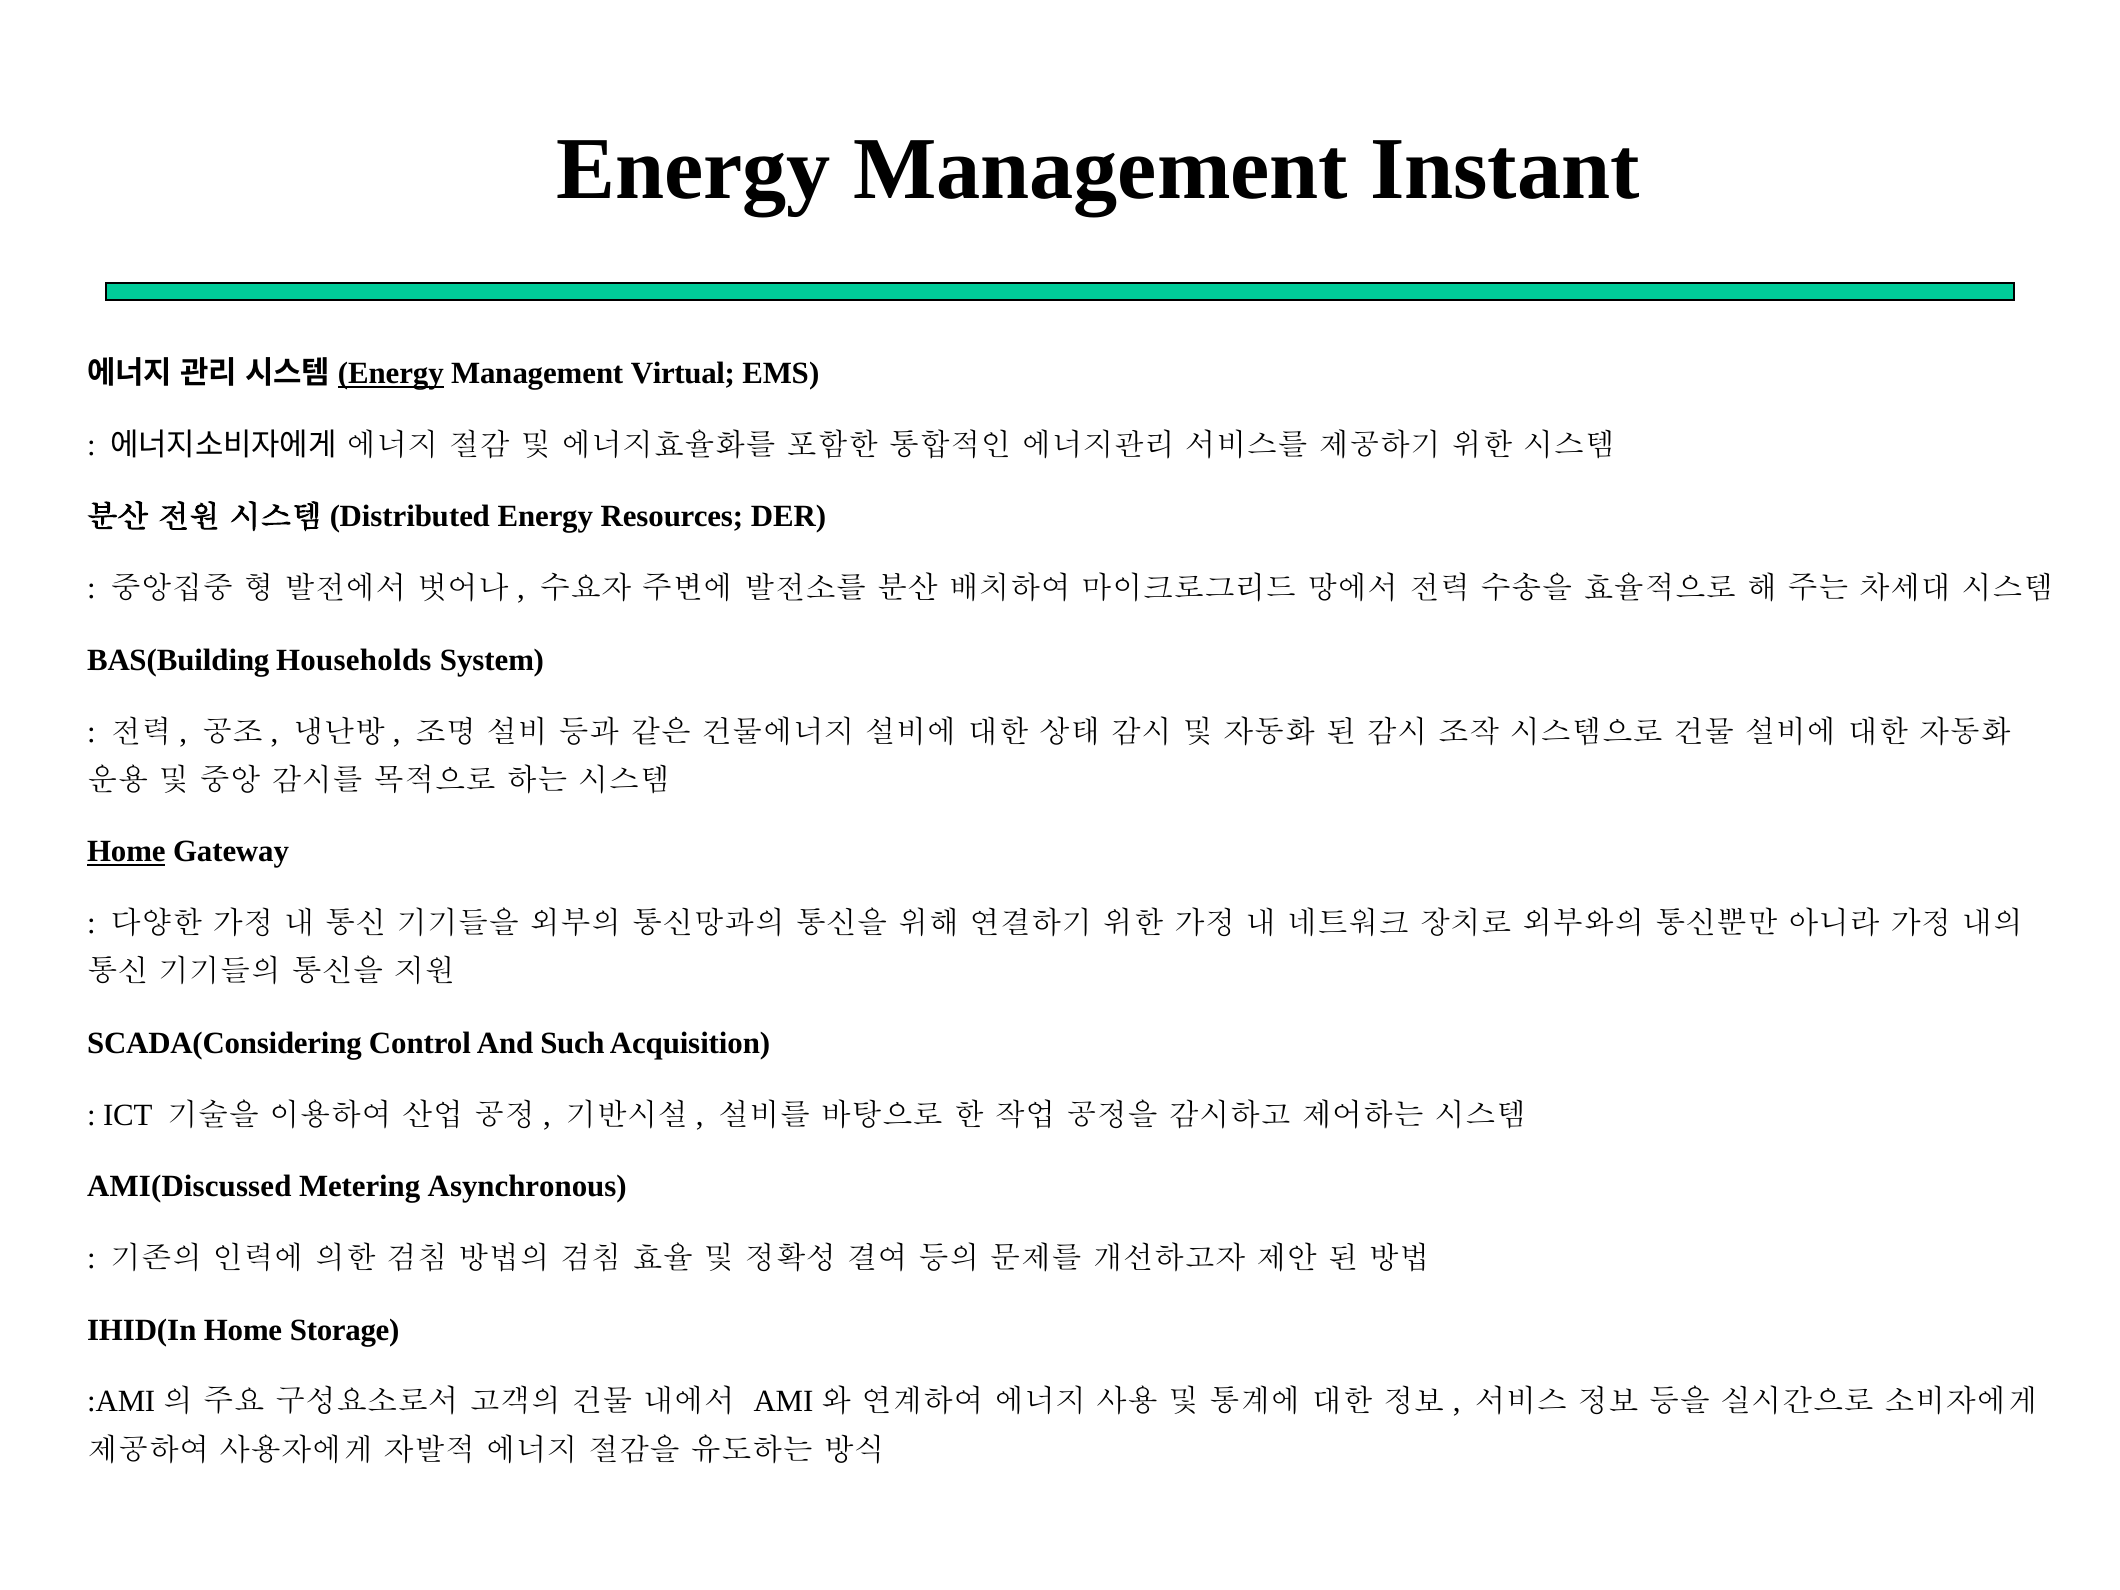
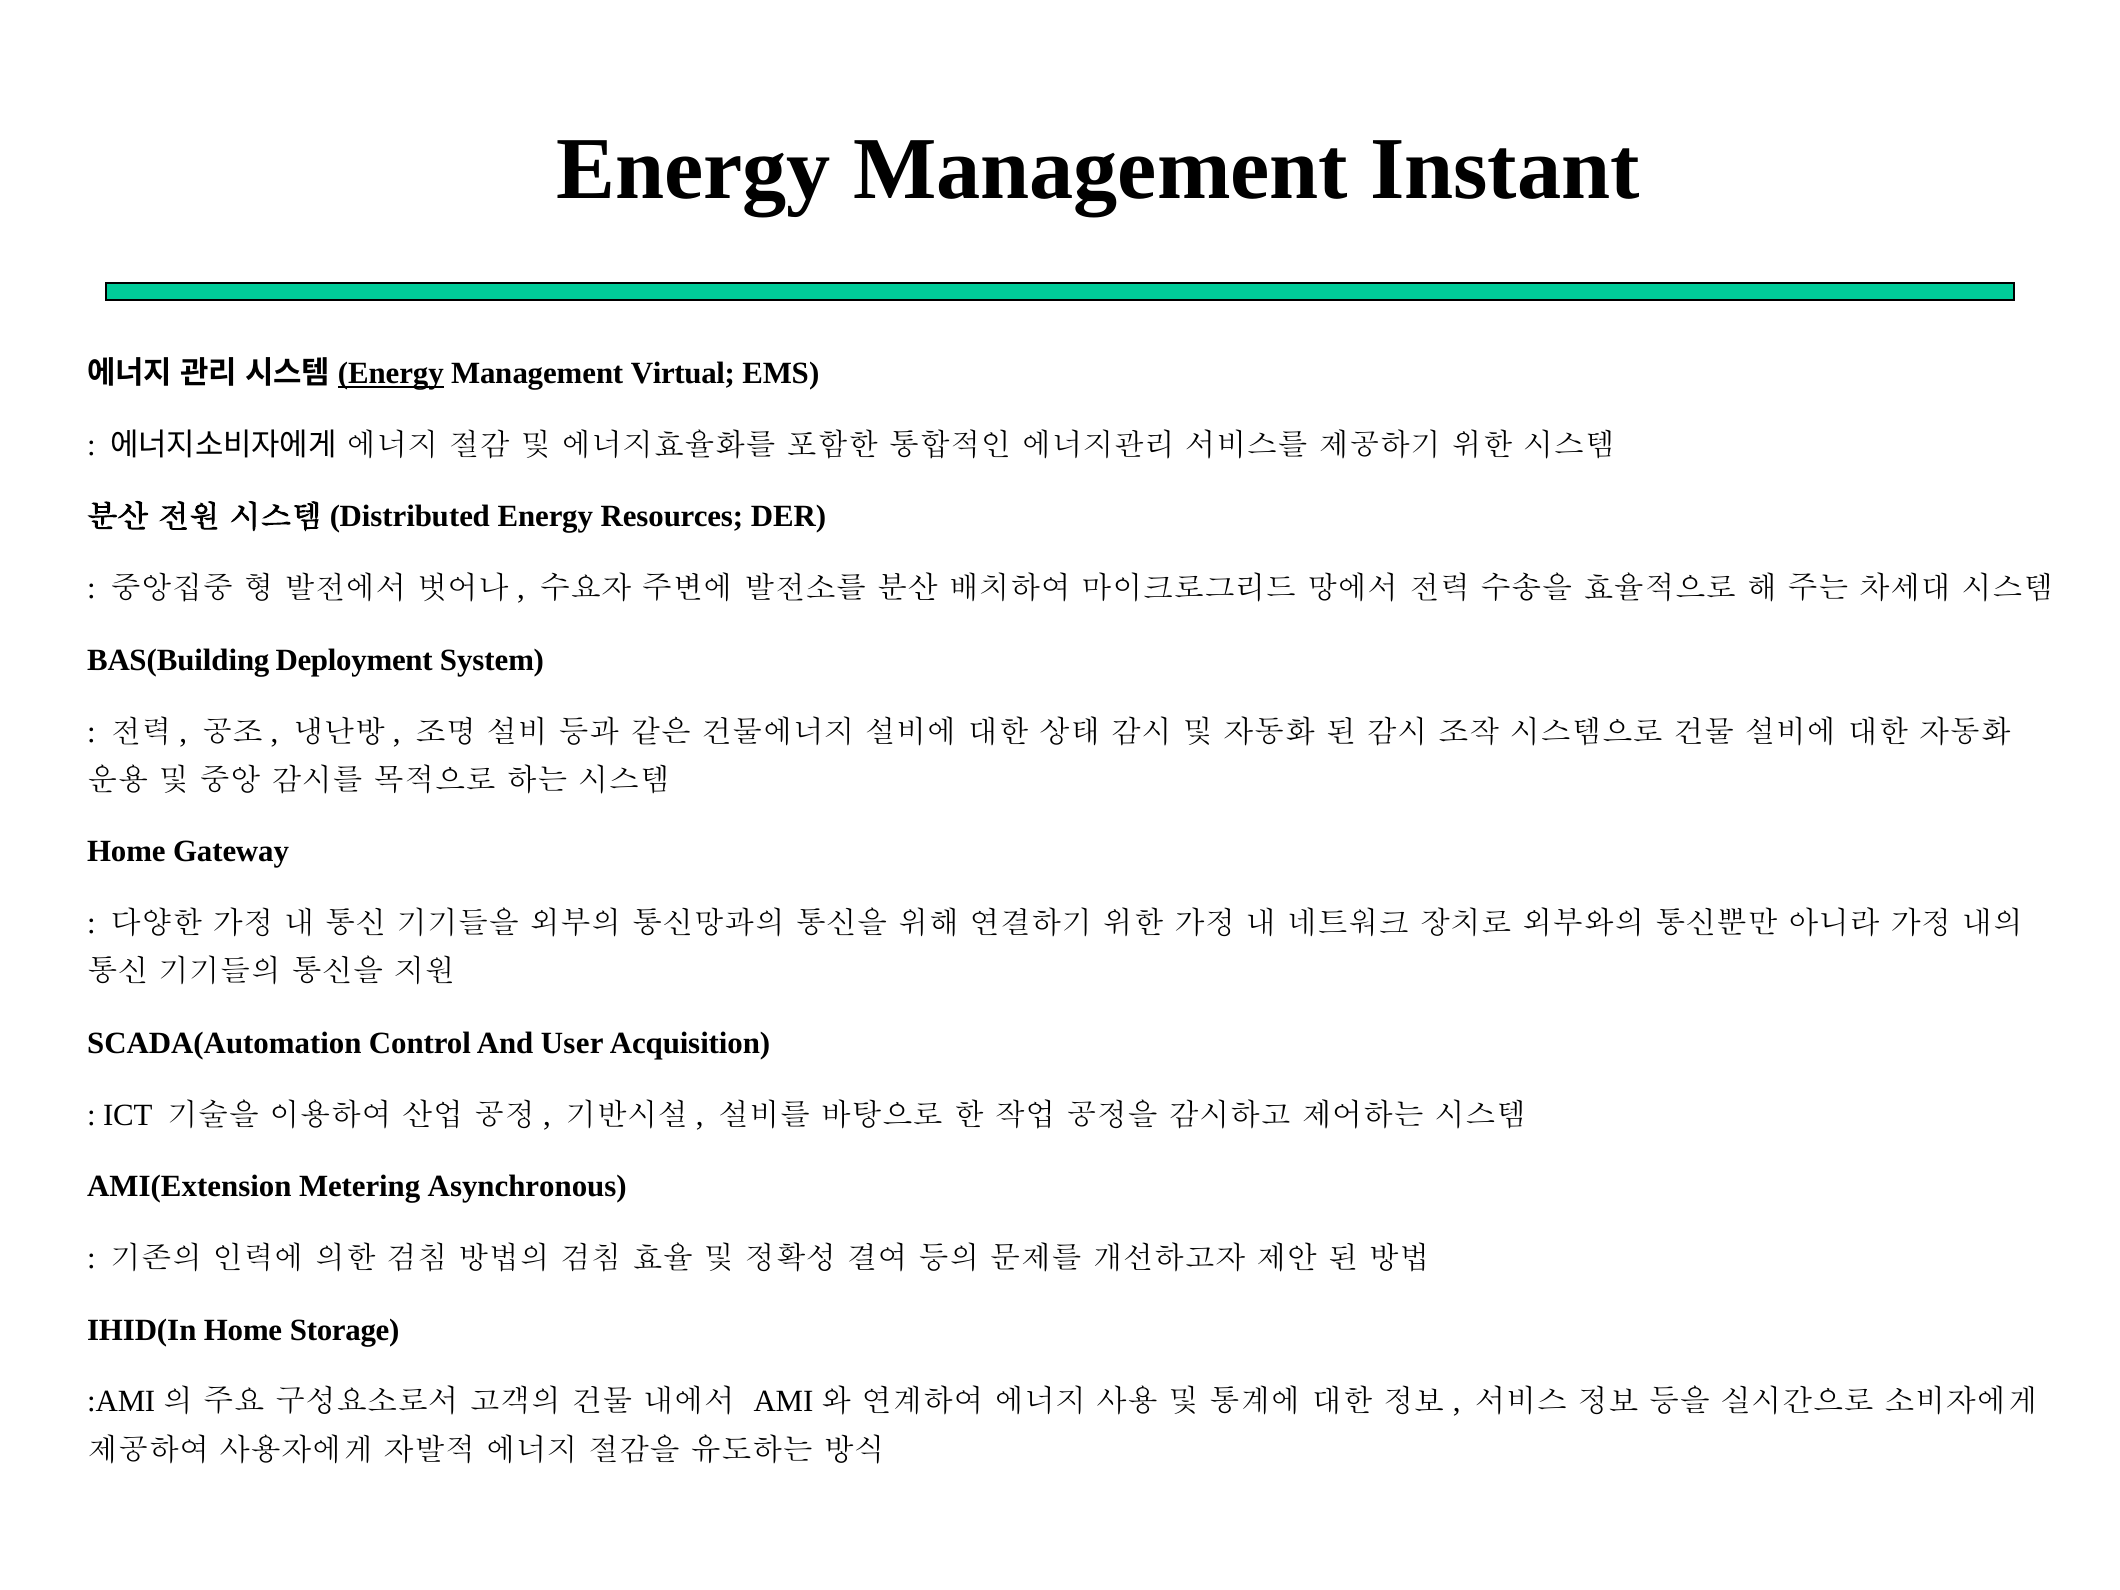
Households: Households -> Deployment
Home at (126, 852) underline: present -> none
SCADA(Considering: SCADA(Considering -> SCADA(Automation
Such: Such -> User
AMI(Discussed: AMI(Discussed -> AMI(Extension
